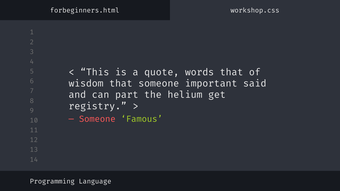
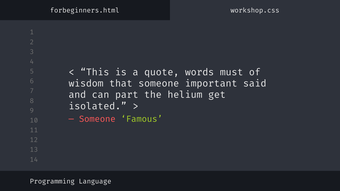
words that: that -> must
registry: registry -> isolated
